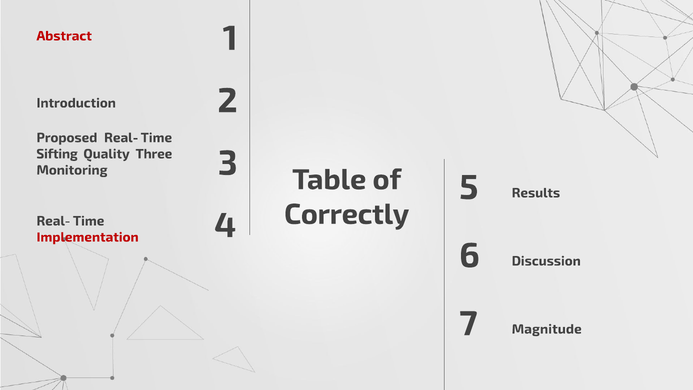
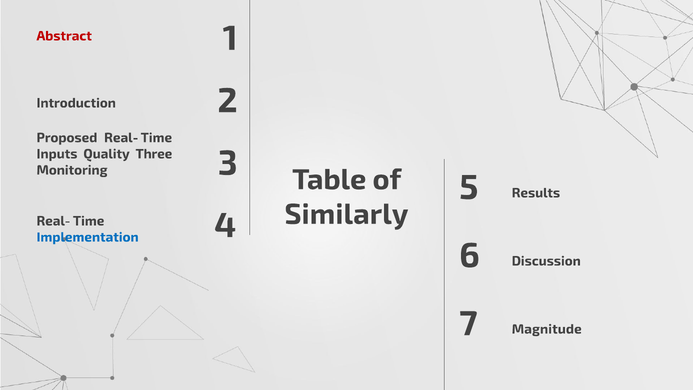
Sifting: Sifting -> Inputs
Correctly: Correctly -> Similarly
Implementation colour: red -> blue
